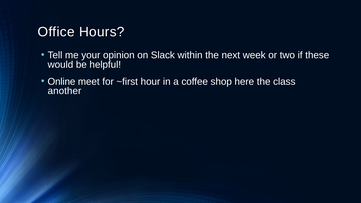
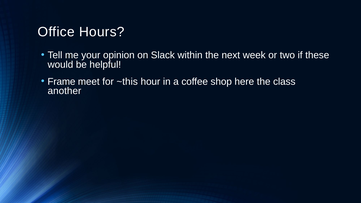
Online: Online -> Frame
~first: ~first -> ~this
